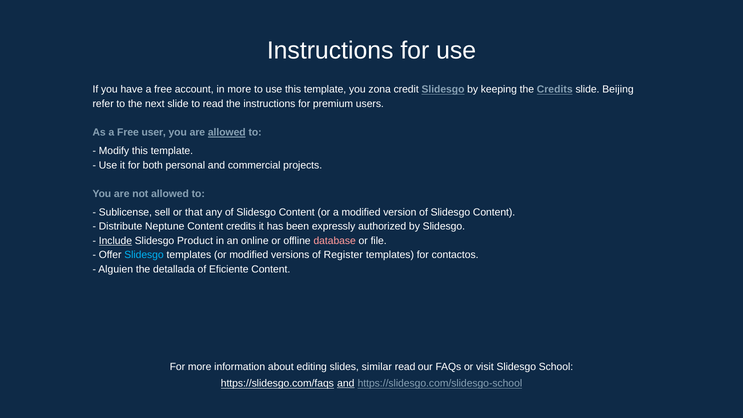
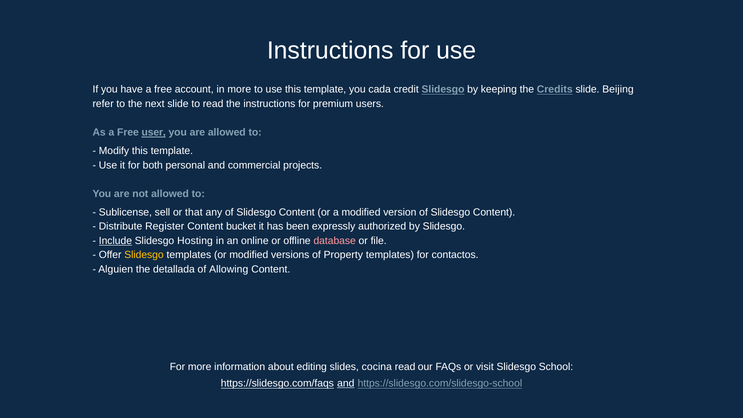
zona: zona -> cada
user underline: none -> present
allowed at (227, 132) underline: present -> none
Neptune: Neptune -> Register
Content credits: credits -> bucket
Product: Product -> Hosting
Slidesgo at (144, 255) colour: light blue -> yellow
Register: Register -> Property
Eficiente: Eficiente -> Allowing
similar: similar -> cocina
